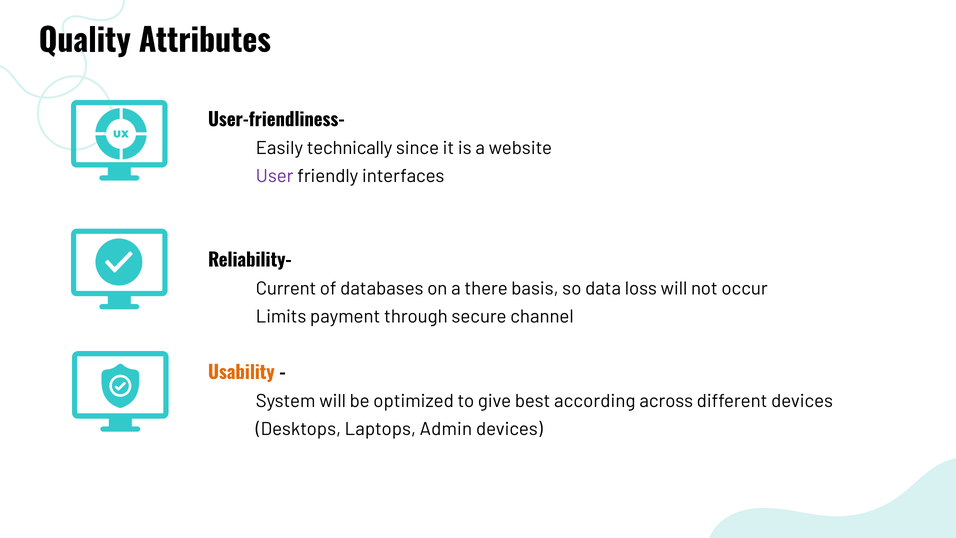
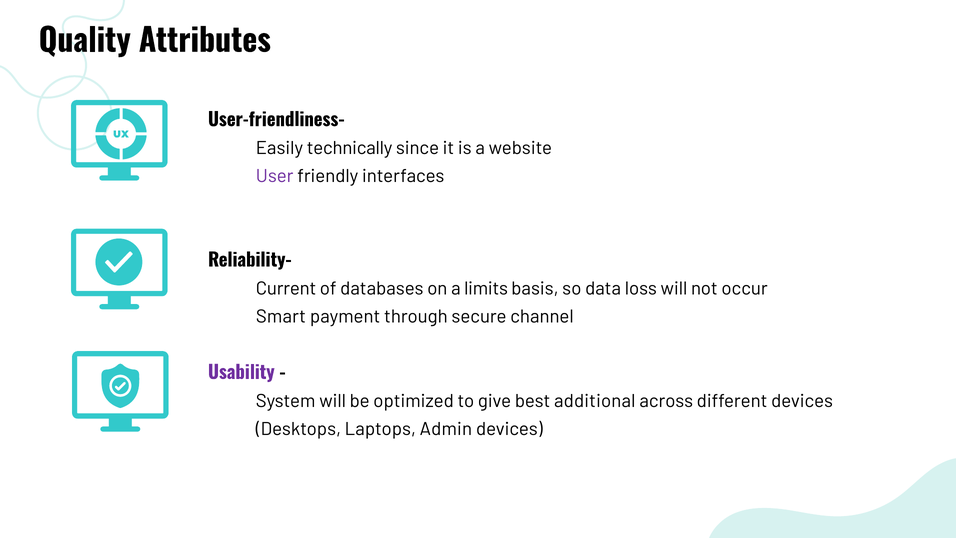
there: there -> limits
Limits: Limits -> Smart
Usability colour: orange -> purple
according: according -> additional
